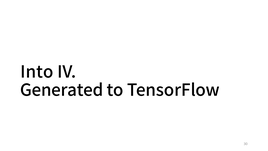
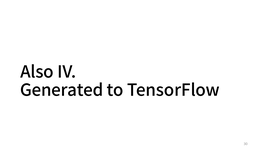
Into: Into -> Also
